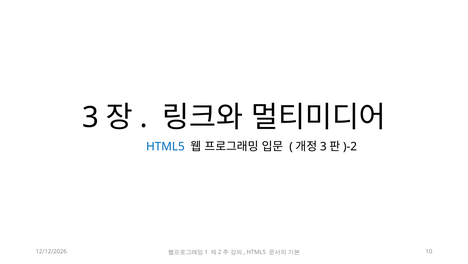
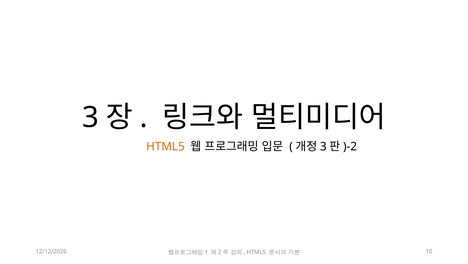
HTML5 at (165, 146) colour: blue -> orange
